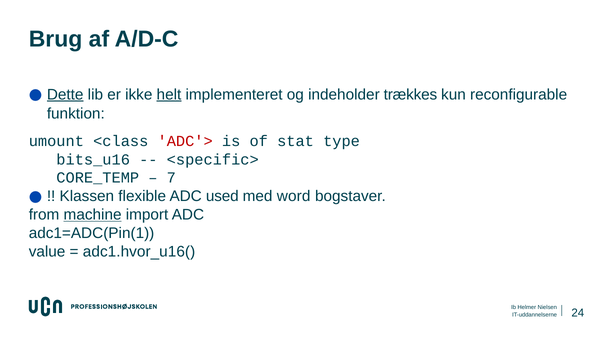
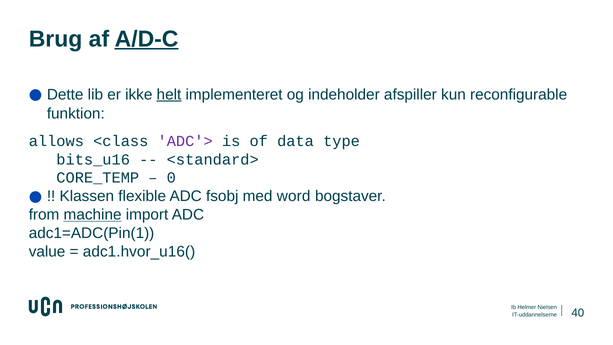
A/D-C underline: none -> present
Dette underline: present -> none
trækkes: trækkes -> afspiller
umount: umount -> allows
ADC'> colour: red -> purple
stat: stat -> data
<specific>: <specific> -> <standard>
7: 7 -> 0
used: used -> fsobj
24: 24 -> 40
